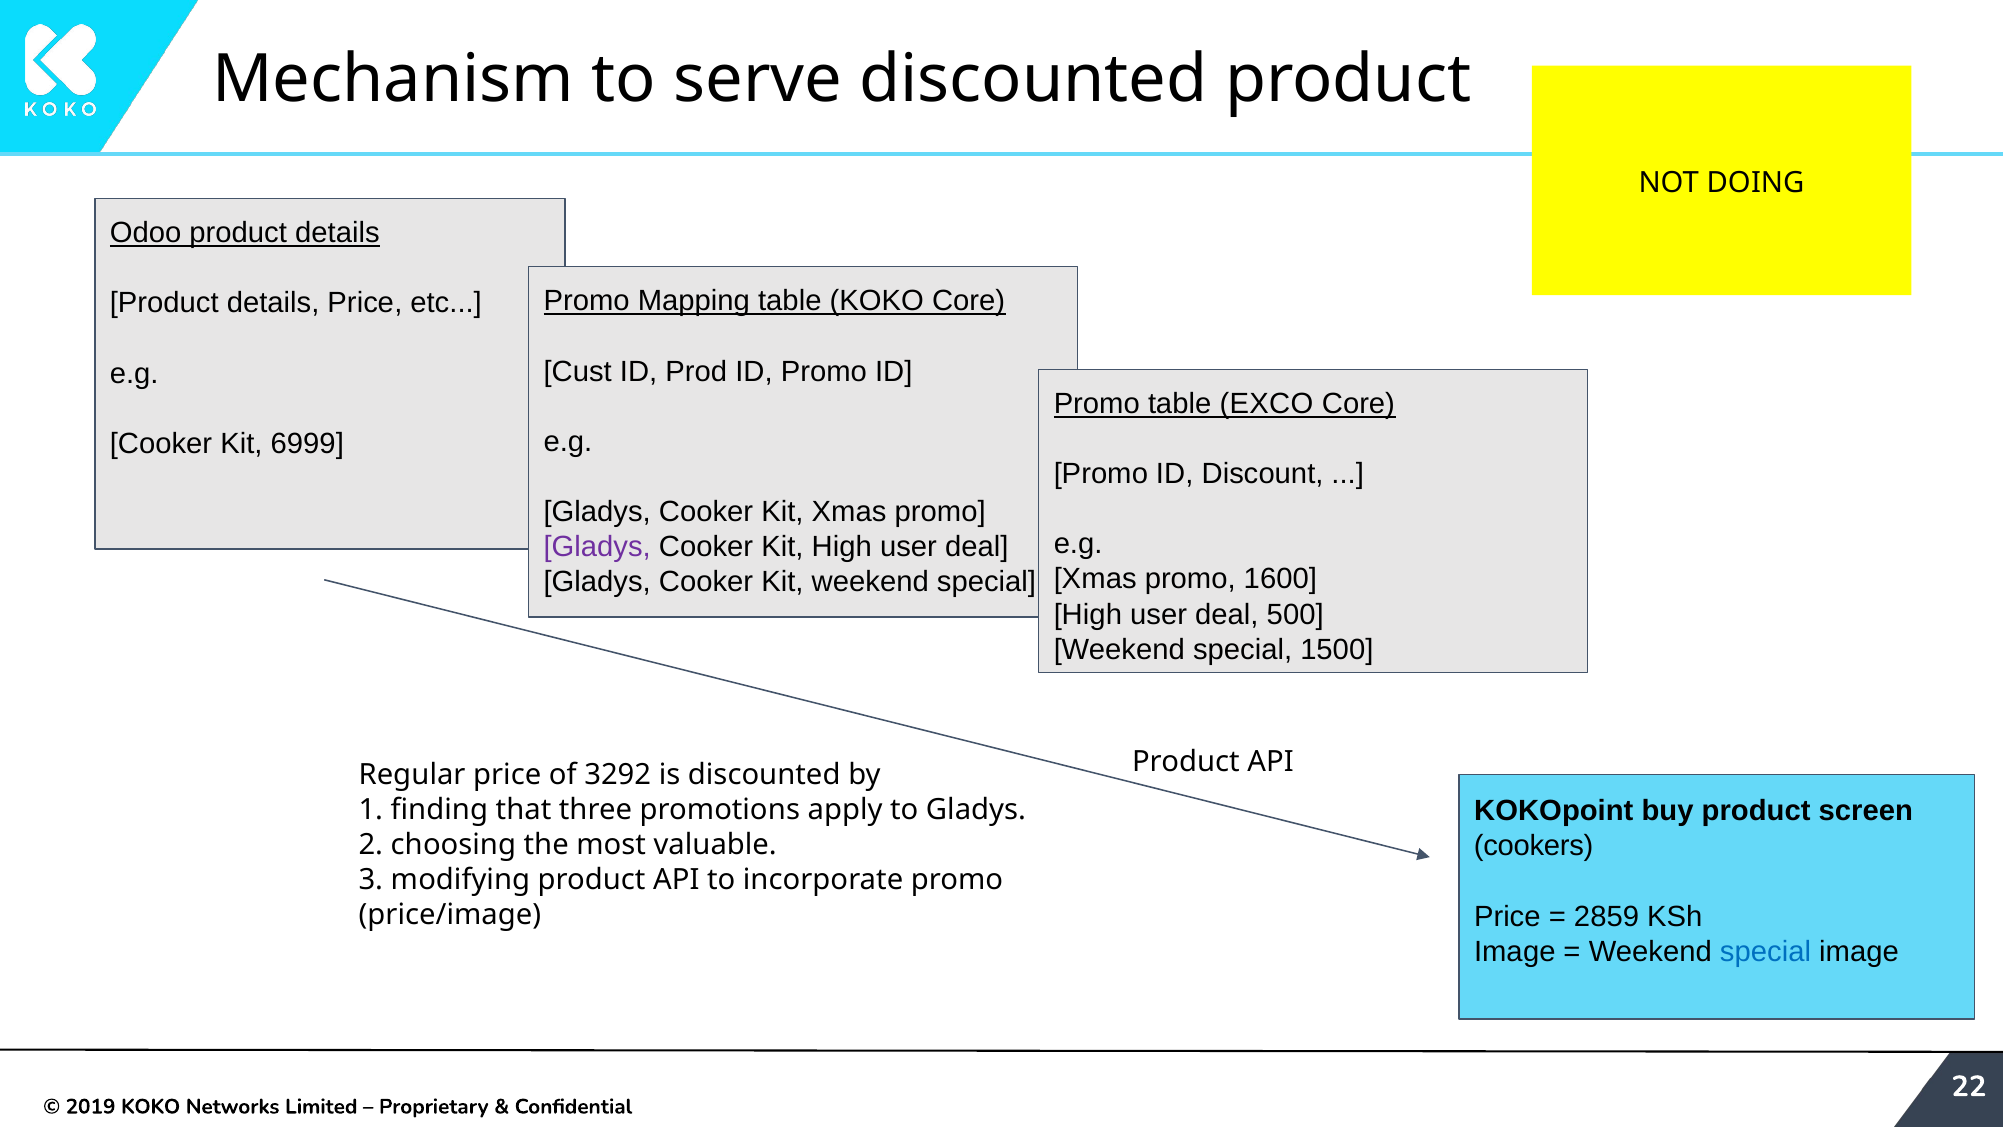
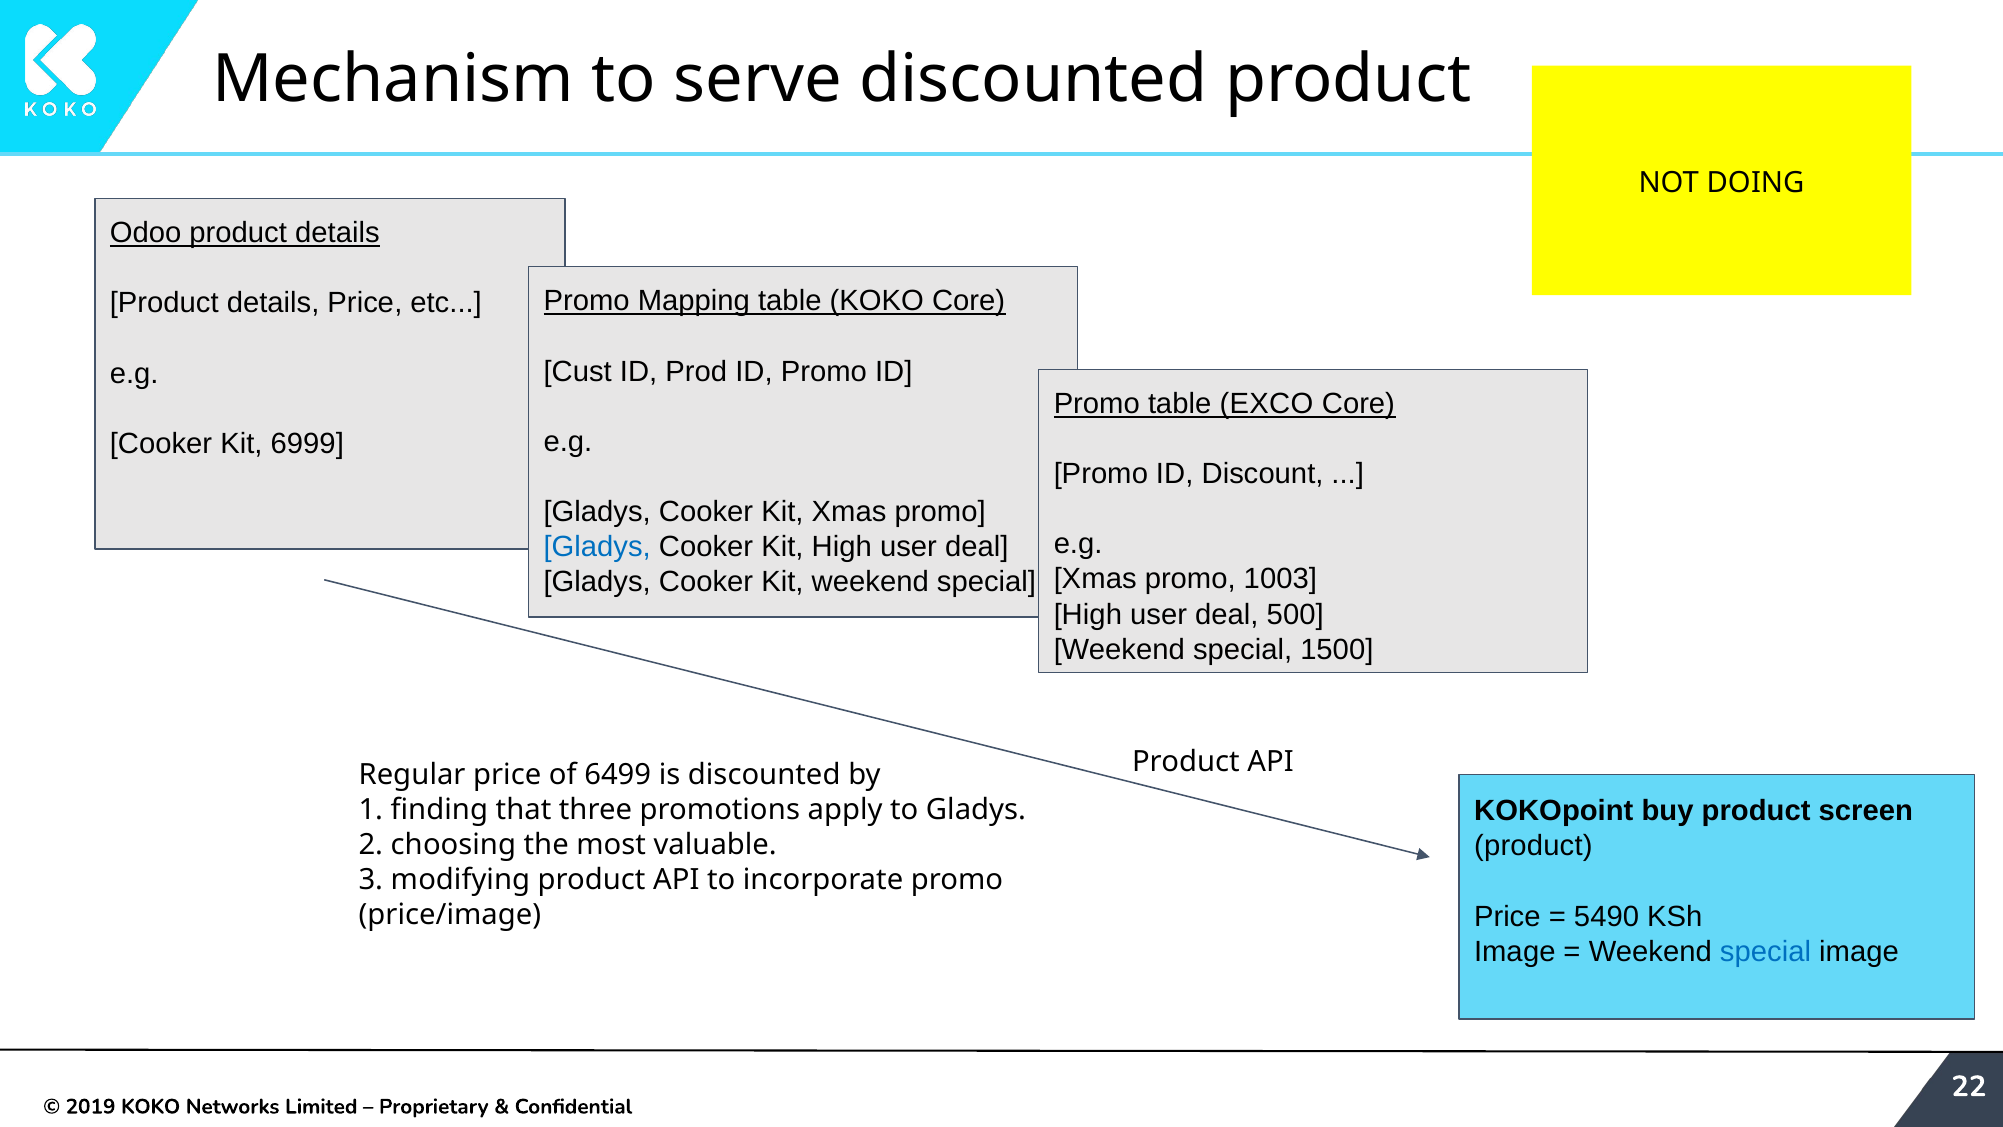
Gladys at (597, 547) colour: purple -> blue
1600: 1600 -> 1003
3292: 3292 -> 6499
cookers at (1534, 846): cookers -> product
2859: 2859 -> 5490
